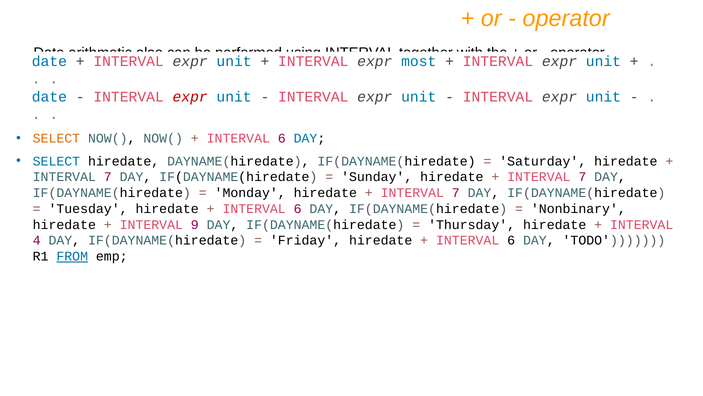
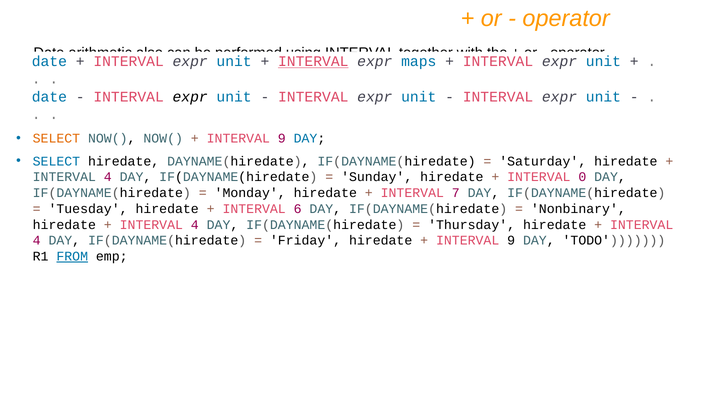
INTERVAL at (313, 61) underline: none -> present
most: most -> maps
expr at (190, 97) colour: red -> black
6 at (282, 138): 6 -> 9
7 at (108, 177): 7 -> 4
7 at (582, 177): 7 -> 0
9 at (195, 224): 9 -> 4
6 at (511, 240): 6 -> 9
